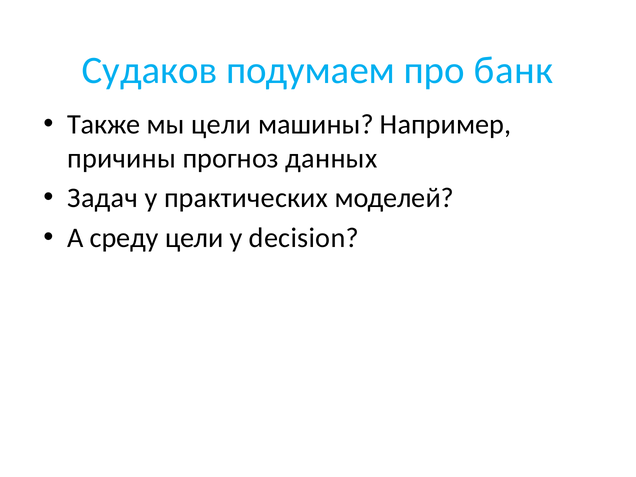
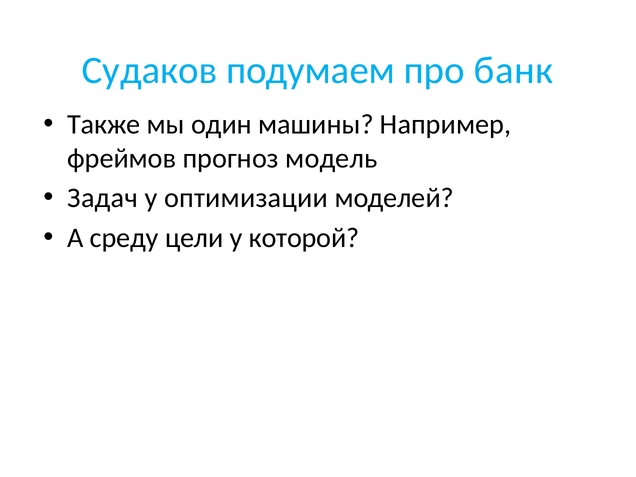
мы цели: цели -> один
причины: причины -> фреймов
данных: данных -> модель
практических: практических -> оптимизации
decision: decision -> которой
